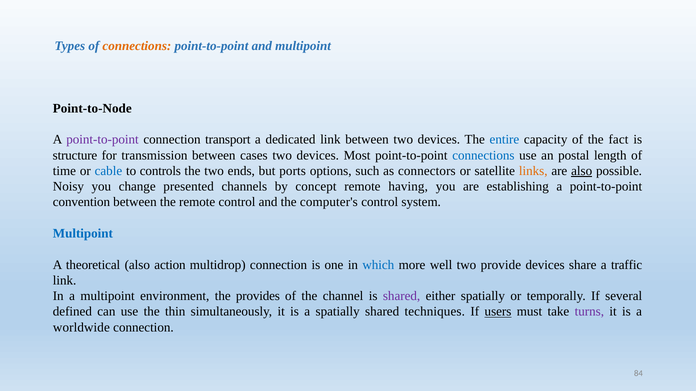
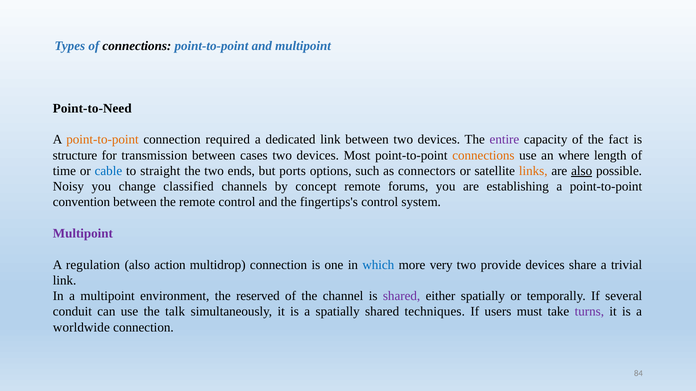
connections at (137, 46) colour: orange -> black
Point-to-Node: Point-to-Node -> Point-to-Need
point-to-point at (102, 140) colour: purple -> orange
transport: transport -> required
entire colour: blue -> purple
connections at (483, 155) colour: blue -> orange
postal: postal -> where
controls: controls -> straight
presented: presented -> classified
having: having -> forums
computer's: computer's -> fingertips's
Multipoint at (83, 234) colour: blue -> purple
theoretical: theoretical -> regulation
well: well -> very
traffic: traffic -> trivial
provides: provides -> reserved
defined: defined -> conduit
thin: thin -> talk
users underline: present -> none
